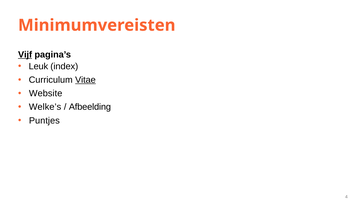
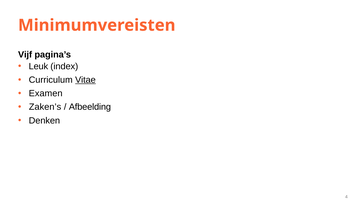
Vijf underline: present -> none
Website: Website -> Examen
Welke’s: Welke’s -> Zaken’s
Puntjes: Puntjes -> Denken
